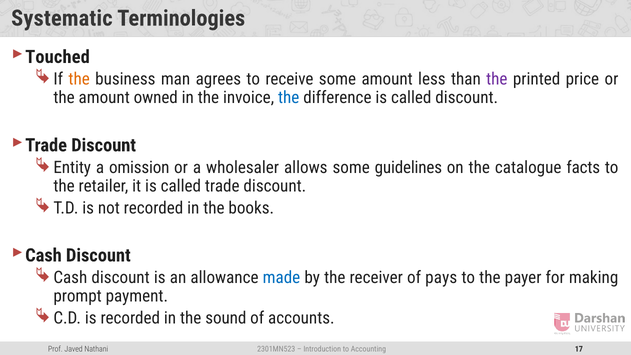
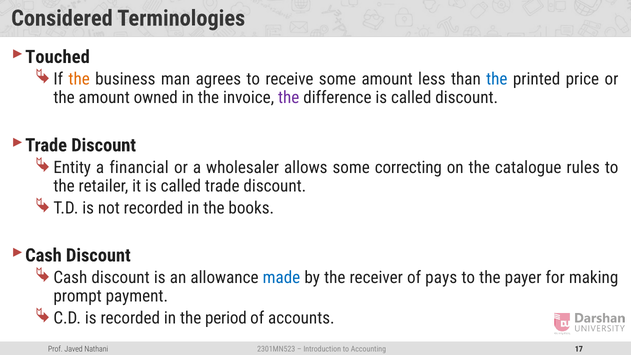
Systematic: Systematic -> Considered
the at (497, 79) colour: purple -> blue
the at (289, 98) colour: blue -> purple
omission: omission -> financial
guidelines: guidelines -> correcting
facts: facts -> rules
sound: sound -> period
